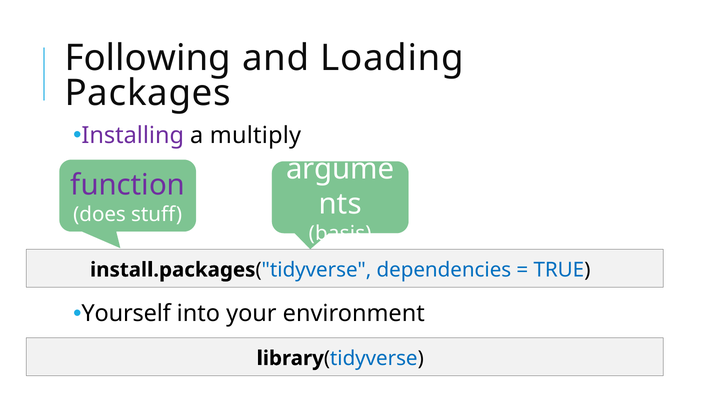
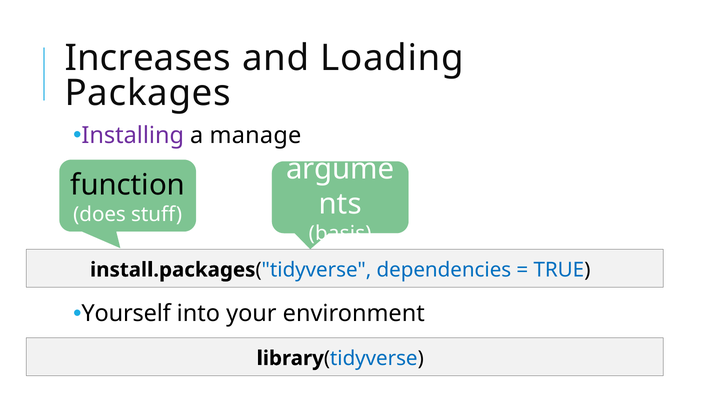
Following: Following -> Increases
multiply: multiply -> manage
function colour: purple -> black
